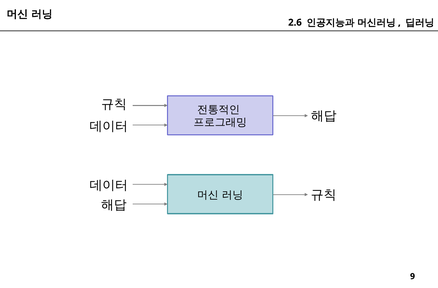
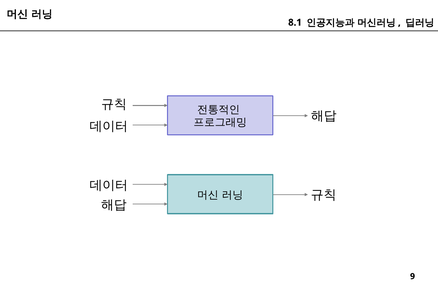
2.6: 2.6 -> 8.1
